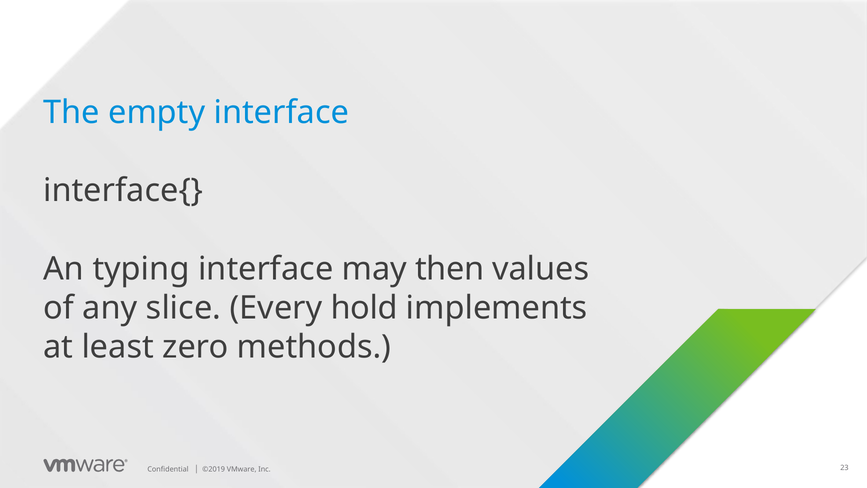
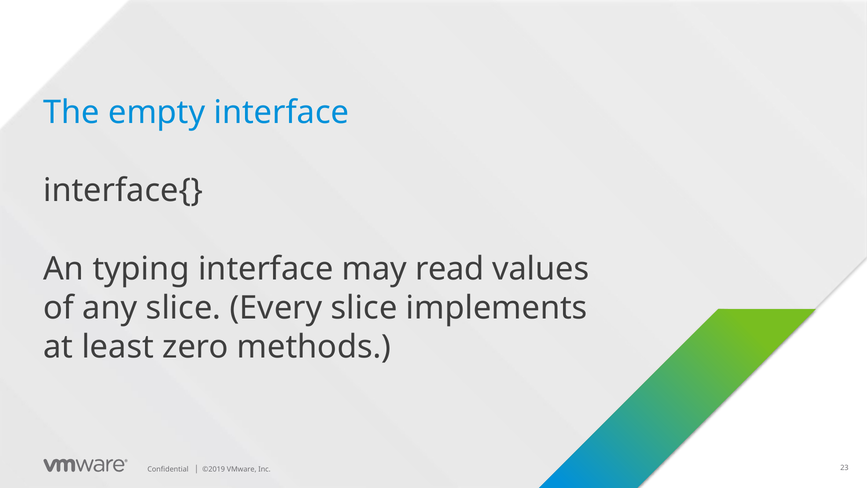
then: then -> read
Every hold: hold -> slice
